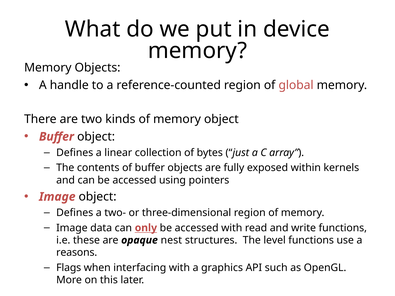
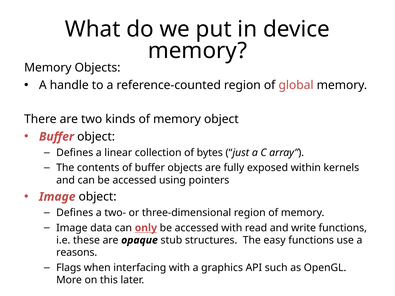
nest: nest -> stub
level: level -> easy
